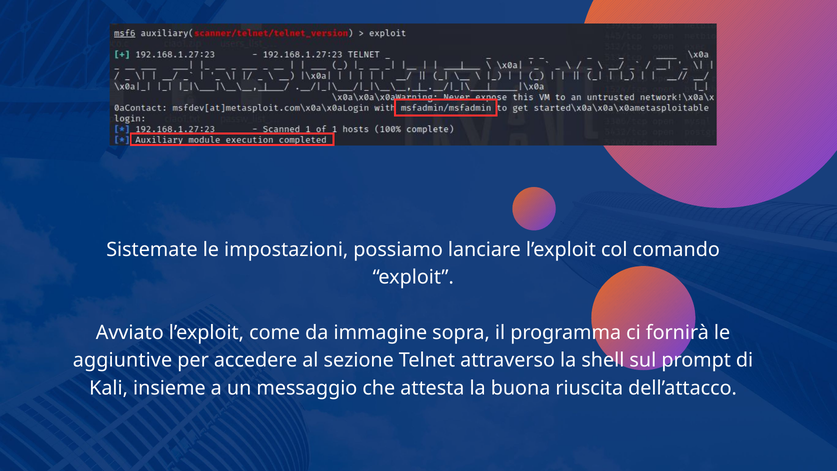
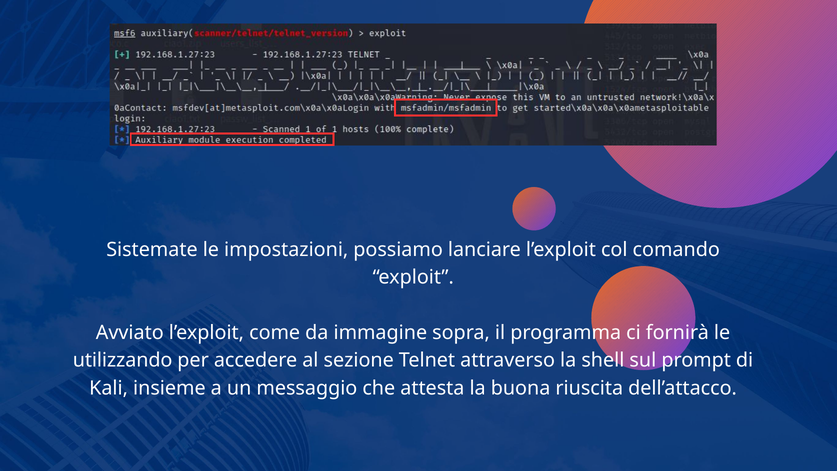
aggiuntive: aggiuntive -> utilizzando
